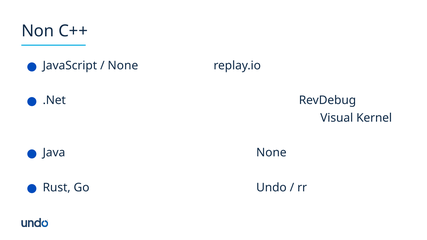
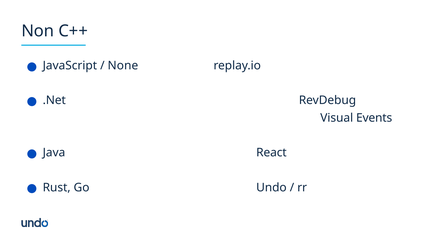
Kernel: Kernel -> Events
Java None: None -> React
